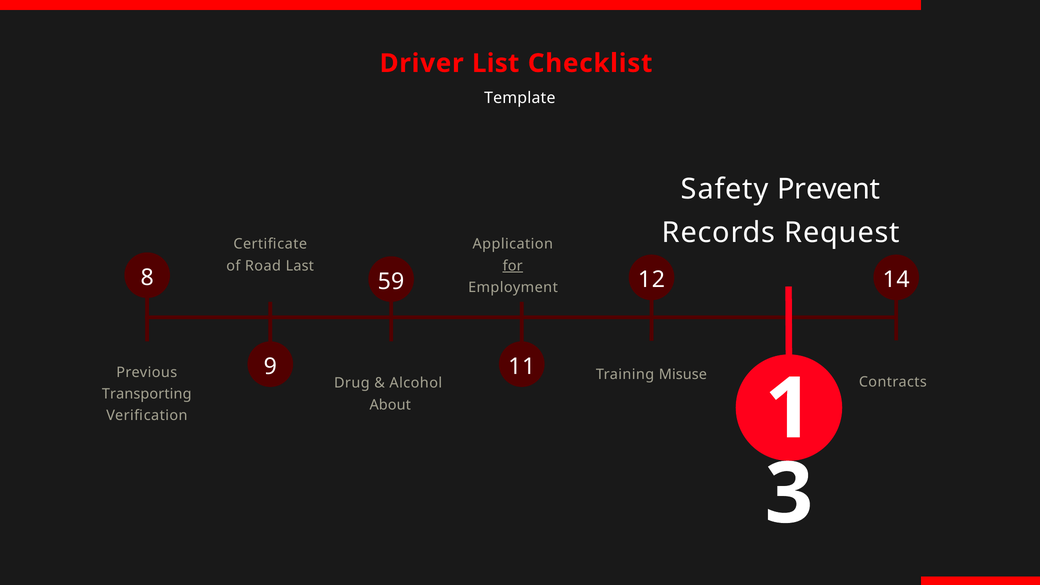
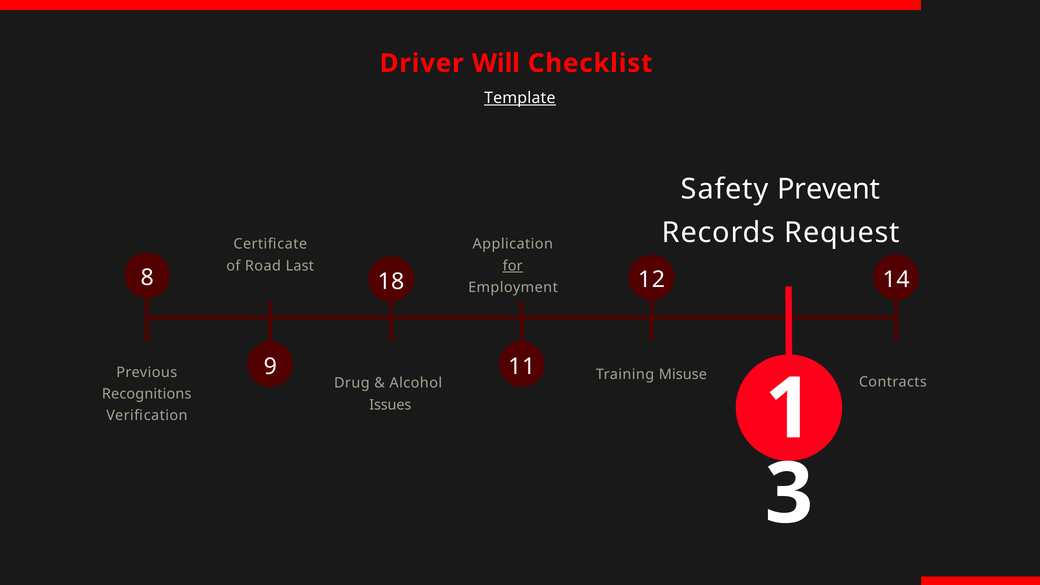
List: List -> Will
Template underline: none -> present
59: 59 -> 18
Transporting: Transporting -> Recognitions
About: About -> Issues
